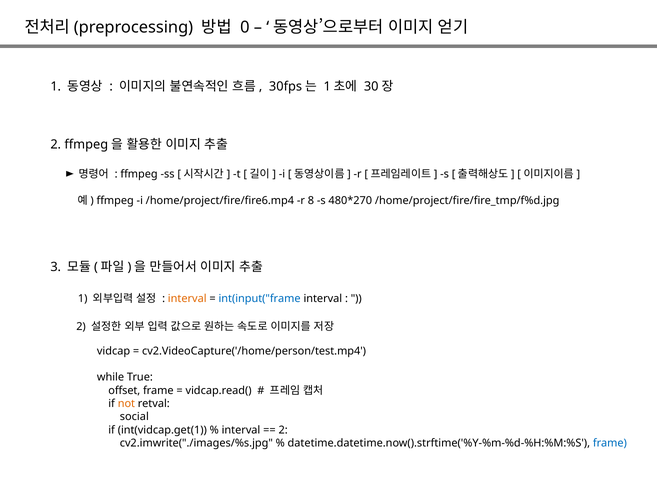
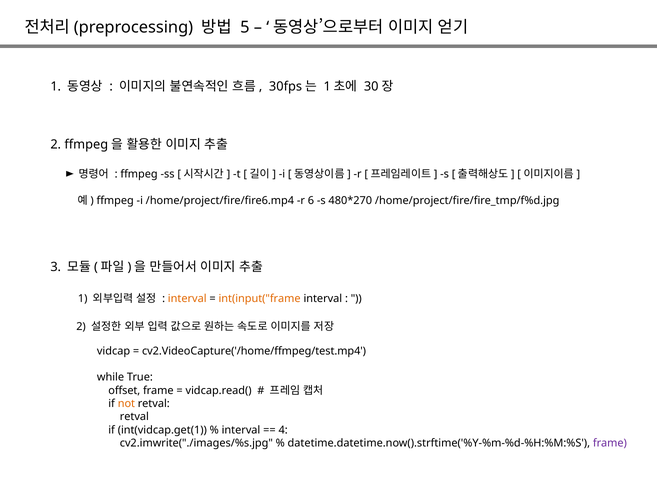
0: 0 -> 5
8: 8 -> 6
int(input("frame colour: blue -> orange
cv2.VideoCapture('/home/person/test.mp4: cv2.VideoCapture('/home/person/test.mp4 -> cv2.VideoCapture('/home/ffmpeg/test.mp4
social at (134, 417): social -> retval
2 at (283, 430): 2 -> 4
frame at (610, 443) colour: blue -> purple
